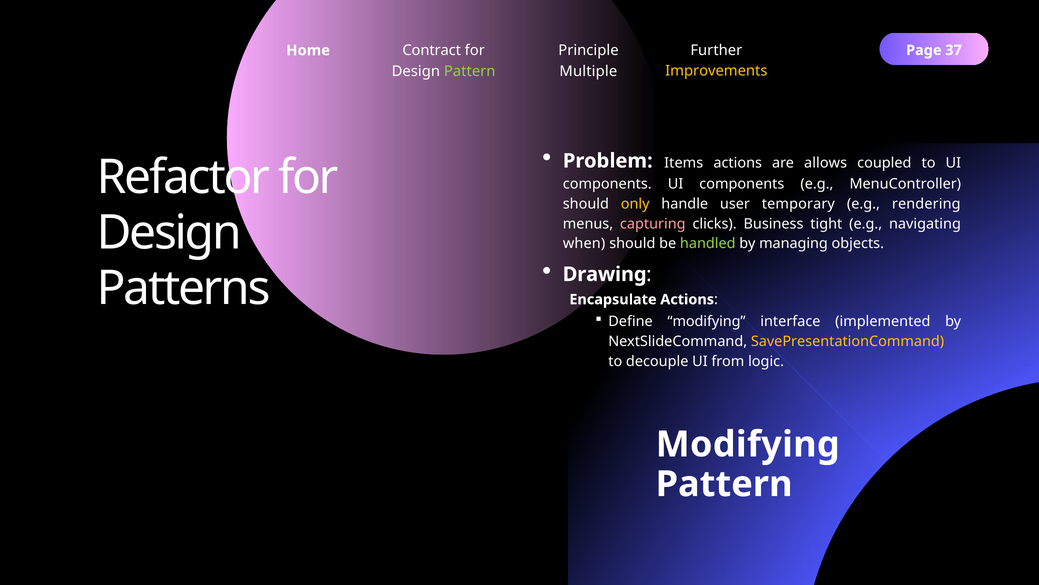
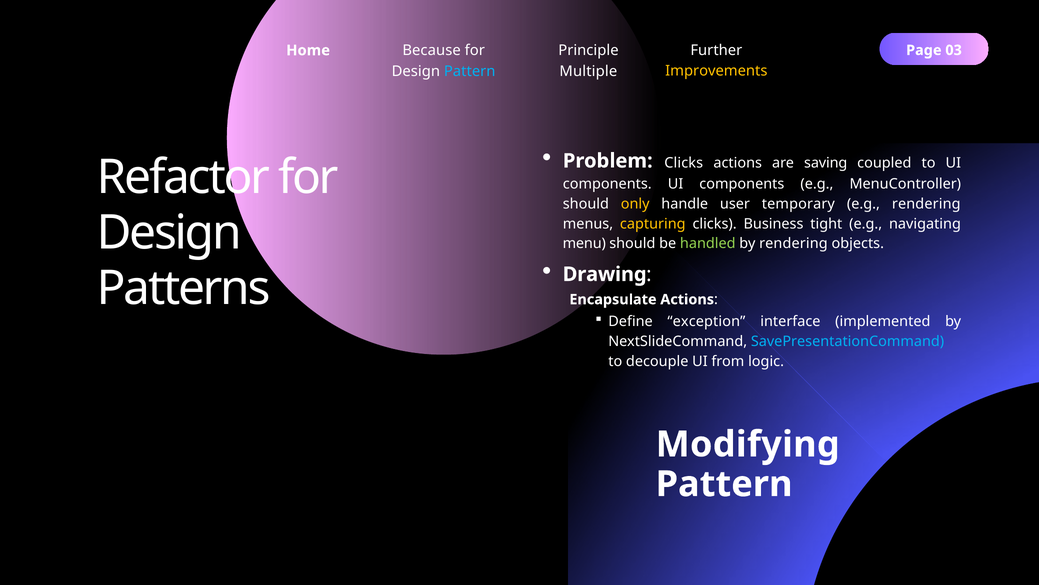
37: 37 -> 03
Contract: Contract -> Because
Pattern at (470, 71) colour: light green -> light blue
Problem Items: Items -> Clicks
allows: allows -> saving
capturing colour: pink -> yellow
when: when -> menu
by managing: managing -> rendering
Define modifying: modifying -> exception
SavePresentationCommand colour: yellow -> light blue
